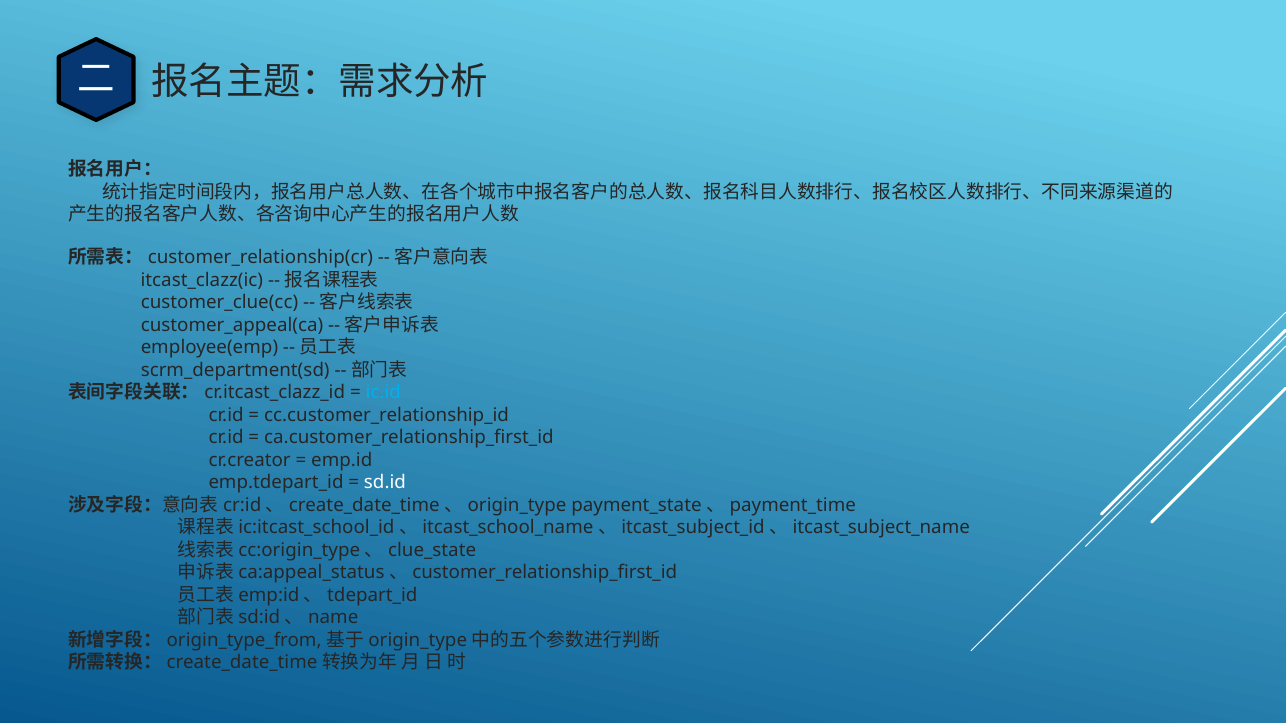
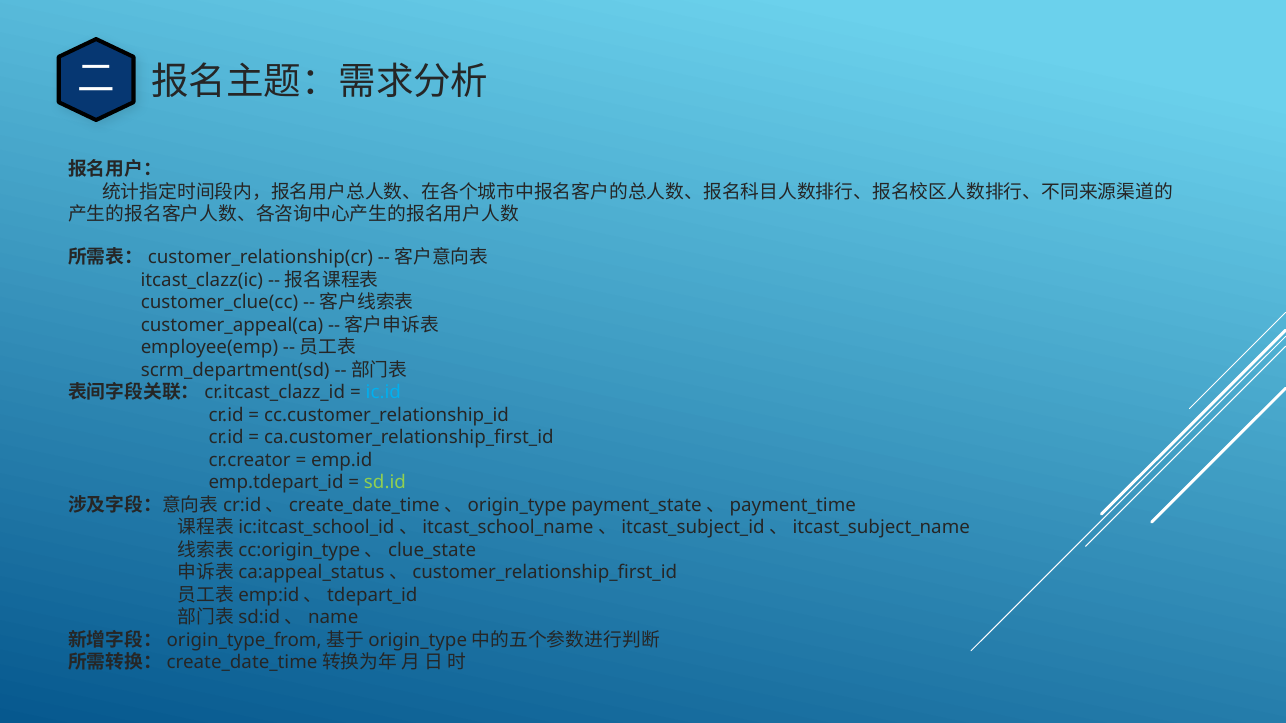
sd.id colour: white -> light green
